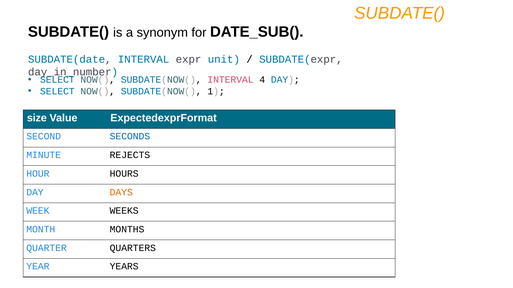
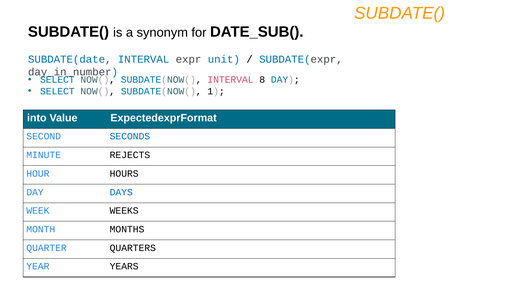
4: 4 -> 8
size: size -> into
DAYS colour: orange -> blue
